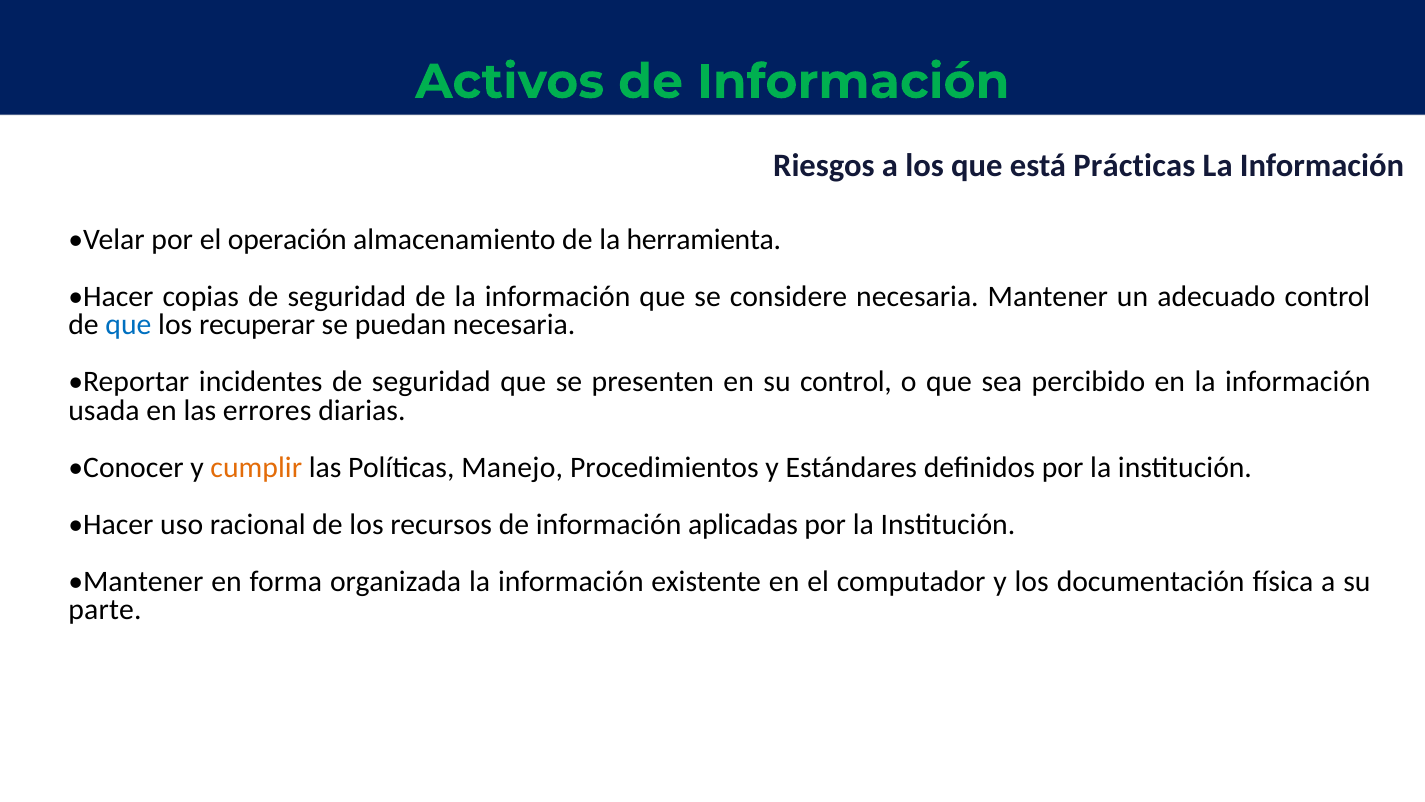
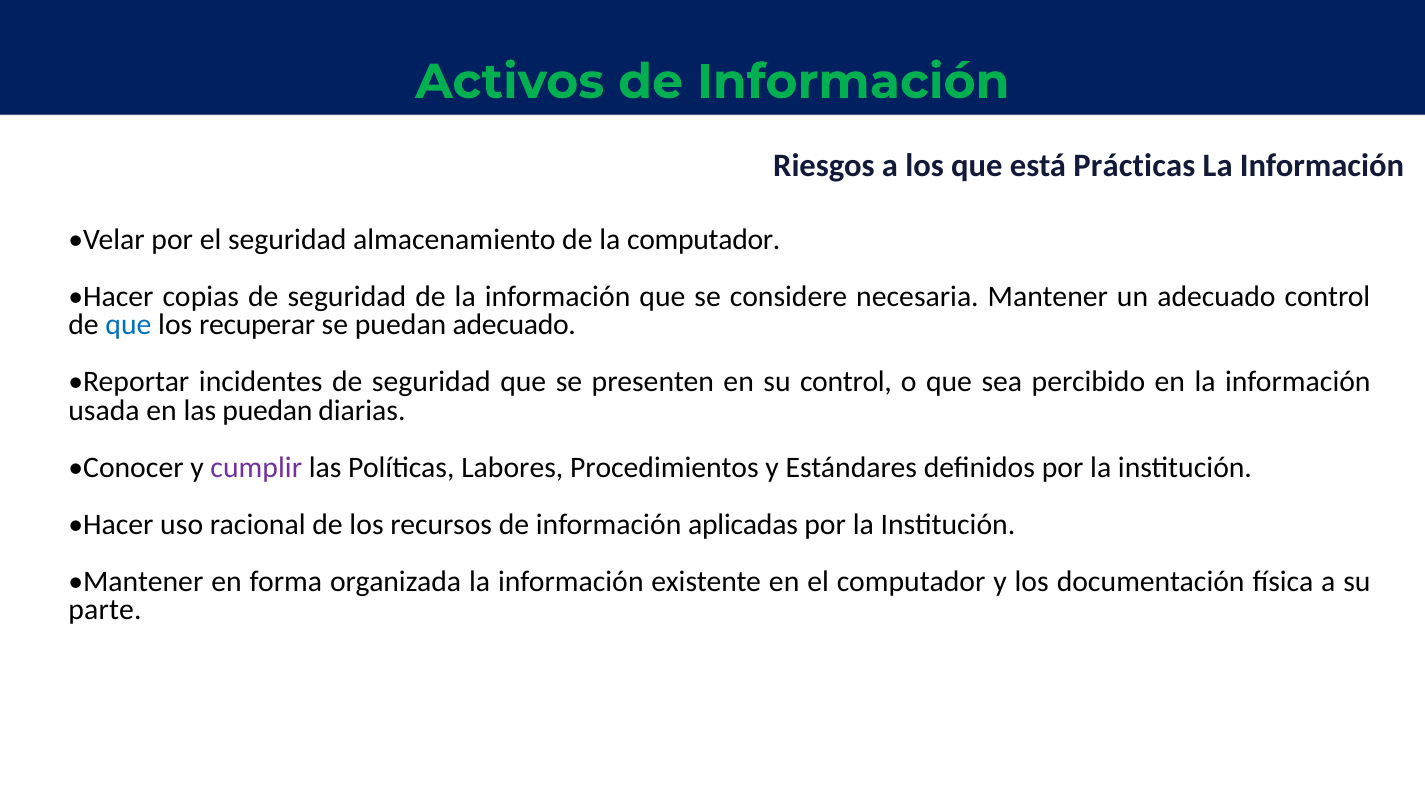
el operación: operación -> seguridad
la herramienta: herramienta -> computador
puedan necesaria: necesaria -> adecuado
las errores: errores -> puedan
cumplir colour: orange -> purple
Manejo: Manejo -> Labores
